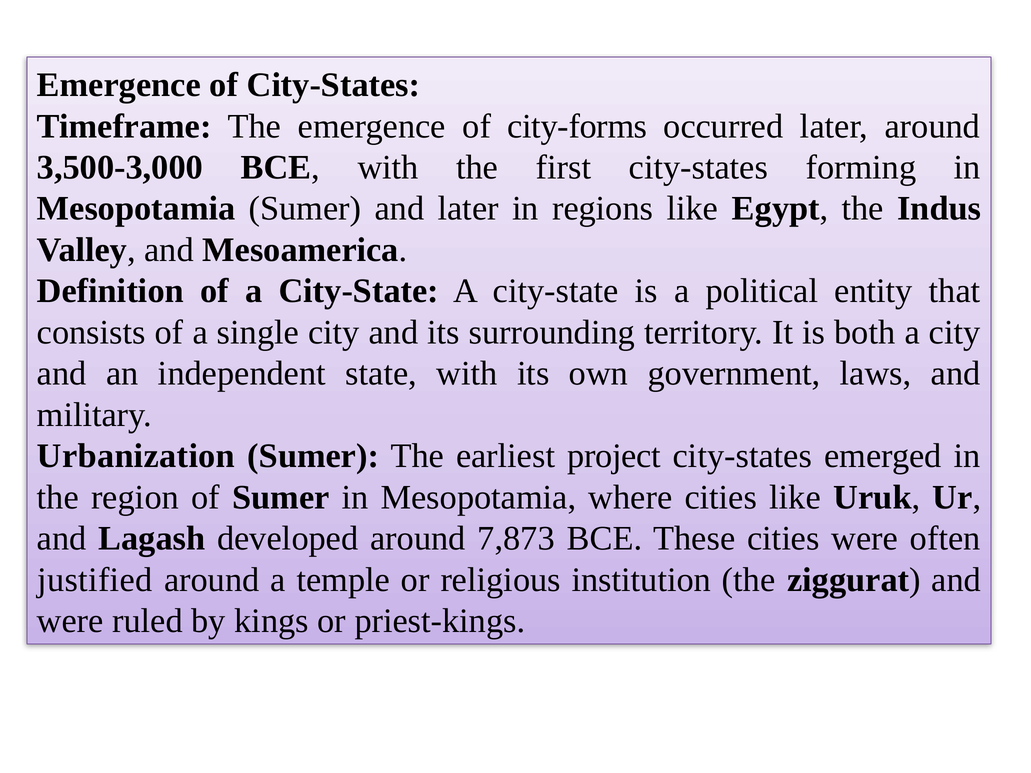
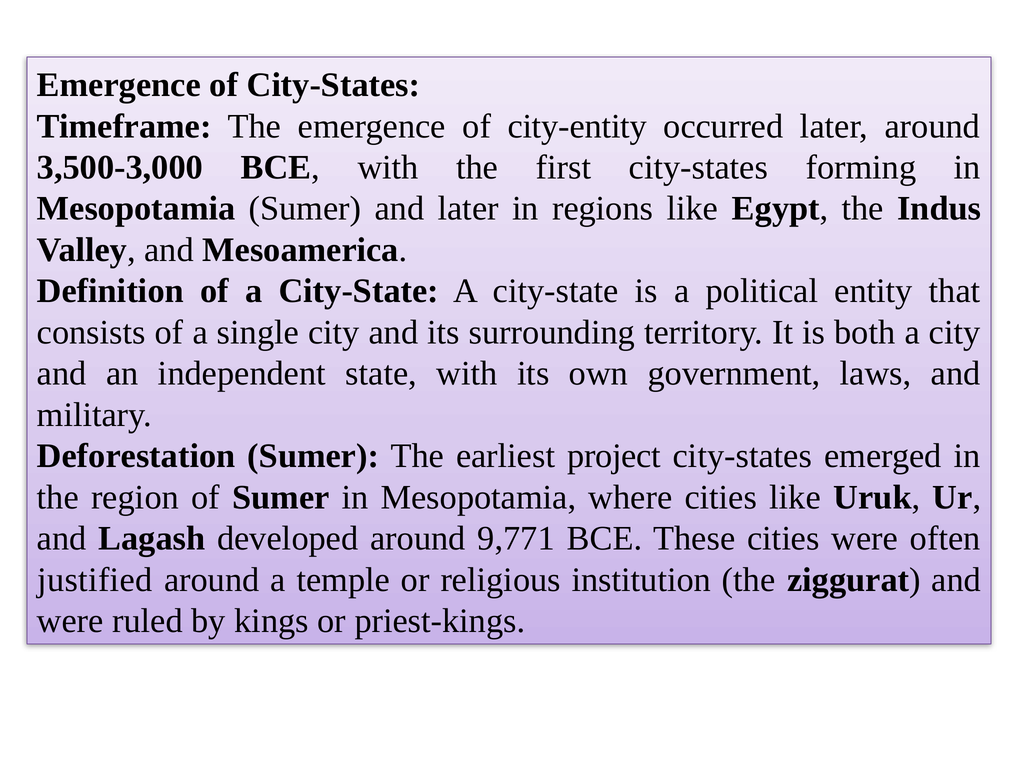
city-forms: city-forms -> city-entity
Urbanization: Urbanization -> Deforestation
7,873: 7,873 -> 9,771
